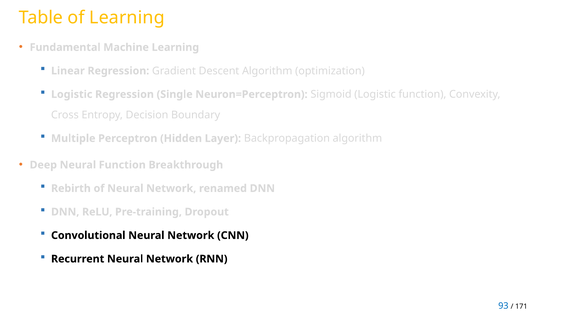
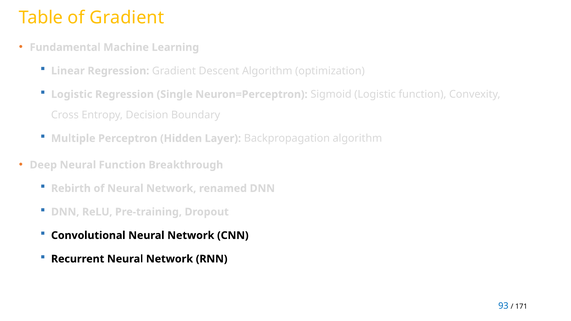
of Learning: Learning -> Gradient
